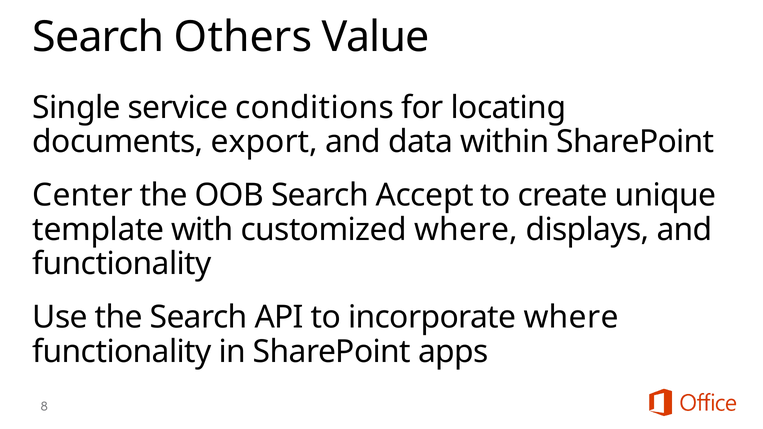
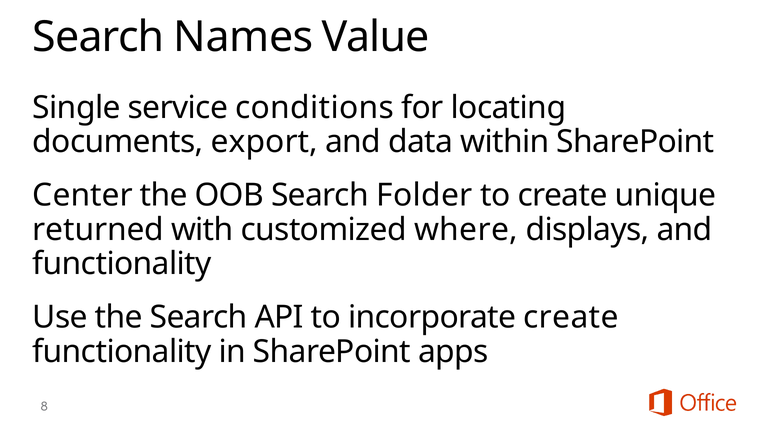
Others: Others -> Names
Accept: Accept -> Folder
template: template -> returned
incorporate where: where -> create
